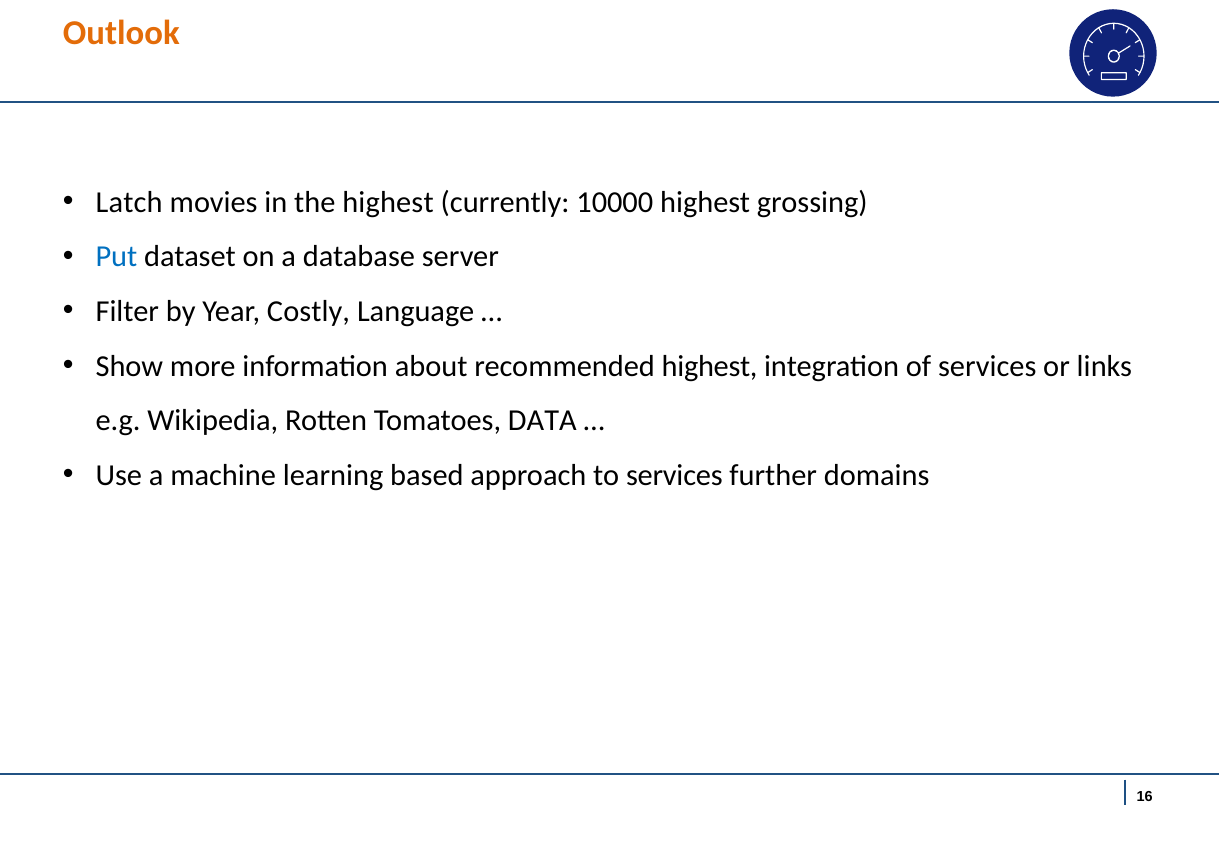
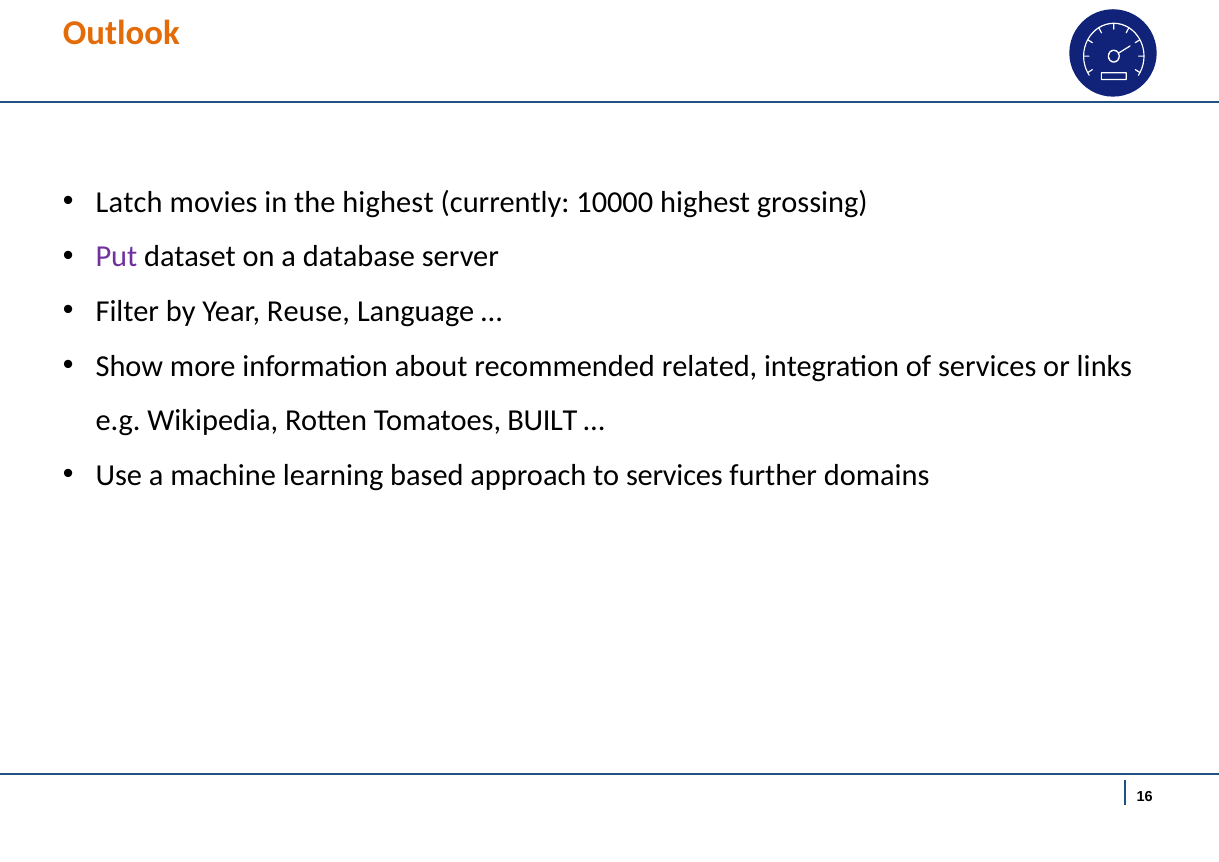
Put colour: blue -> purple
Costly: Costly -> Reuse
recommended highest: highest -> related
DATA: DATA -> BUILT
